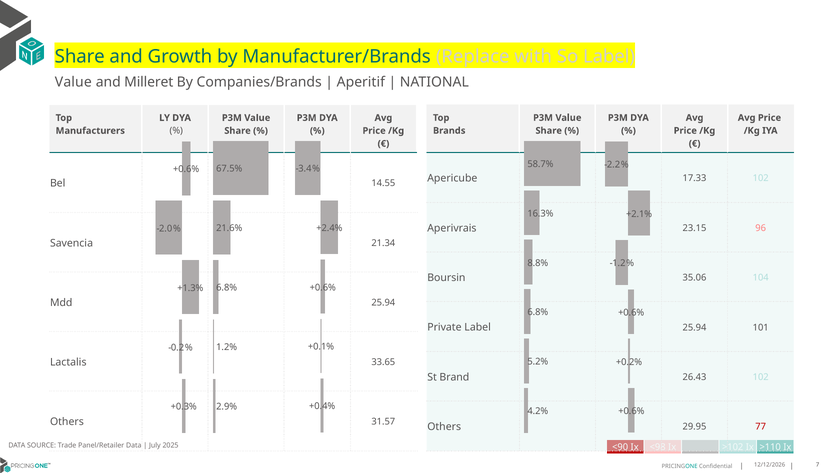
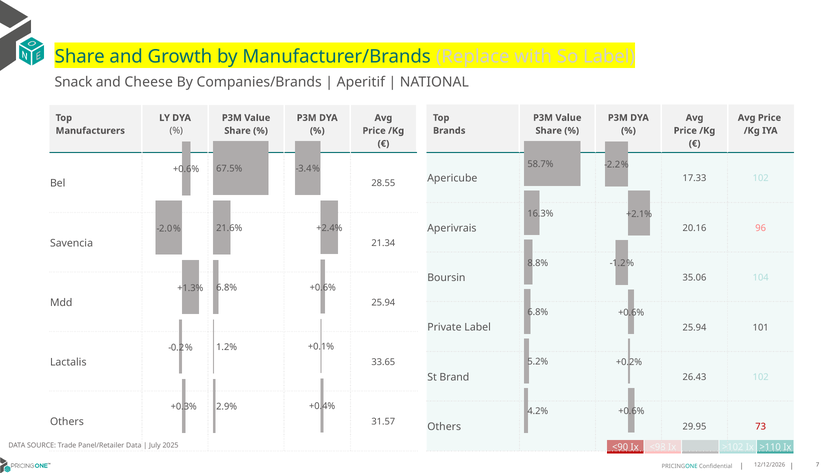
Value at (73, 82): Value -> Snack
Milleret: Milleret -> Cheese
14.55: 14.55 -> 28.55
23.15: 23.15 -> 20.16
77: 77 -> 73
